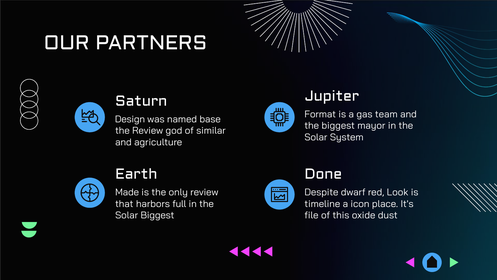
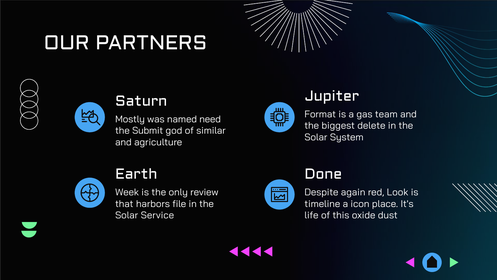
Design: Design -> Mostly
base: base -> need
mayor: mayor -> delete
the Review: Review -> Submit
Made: Made -> Week
dwarf: dwarf -> again
full: full -> file
Solar Biggest: Biggest -> Service
file: file -> life
